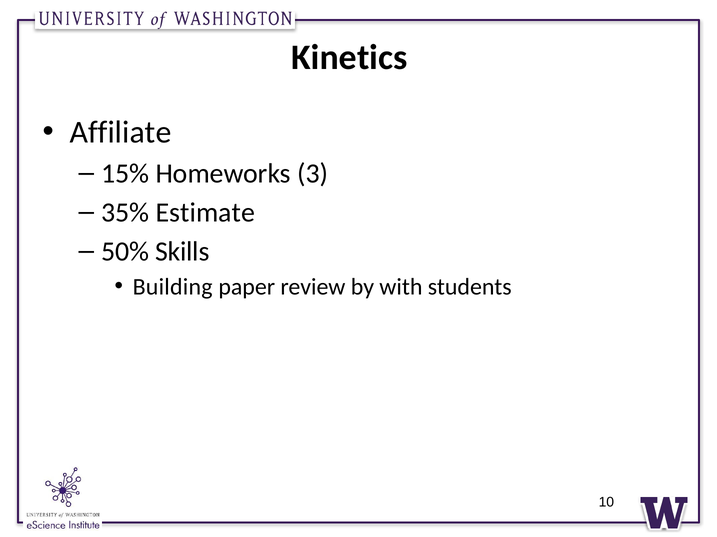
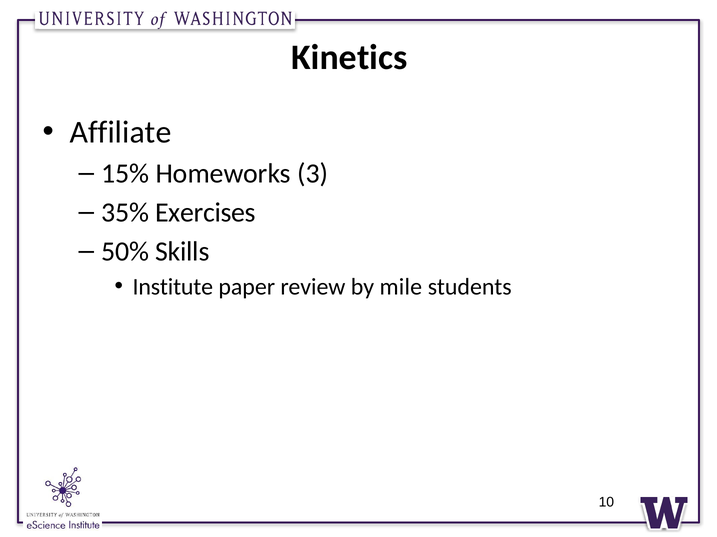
Estimate: Estimate -> Exercises
Building: Building -> Institute
with: with -> mile
